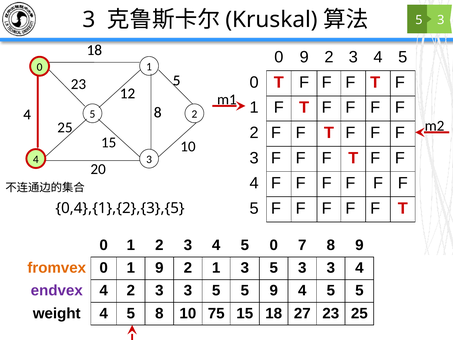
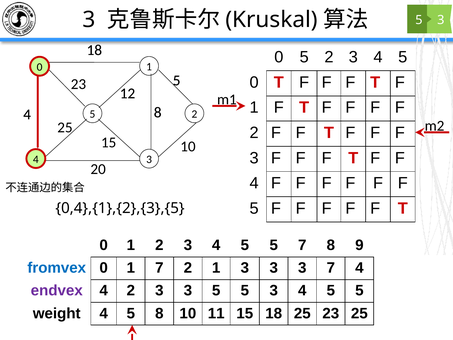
0 9: 9 -> 5
0 at (274, 245): 0 -> 5
fromvex colour: orange -> blue
1 9: 9 -> 7
1 3 5: 5 -> 3
3 at (331, 268): 3 -> 7
5 5 9: 9 -> 3
75: 75 -> 11
18 27: 27 -> 25
